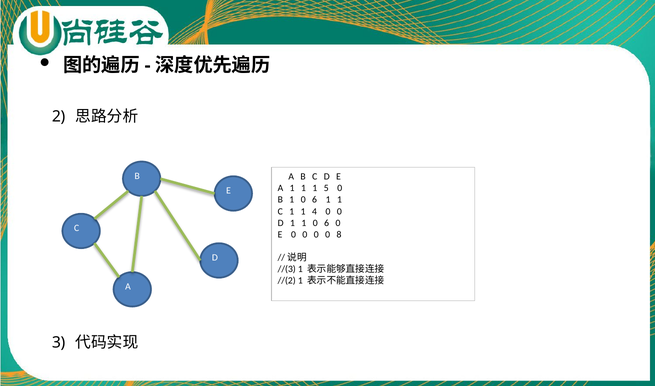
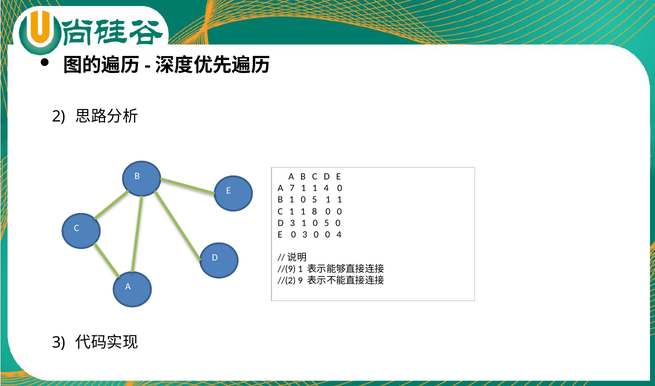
A 1: 1 -> 7
1 5: 5 -> 4
B 1 0 6: 6 -> 5
4: 4 -> 8
D 1: 1 -> 3
6 at (327, 223): 6 -> 5
E 0 0: 0 -> 3
0 8: 8 -> 4
//(3: //(3 -> //(9
//(2 1: 1 -> 9
